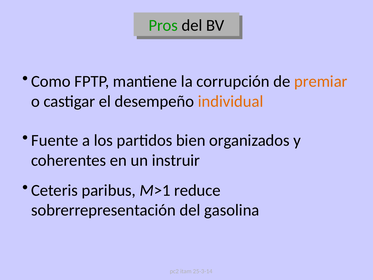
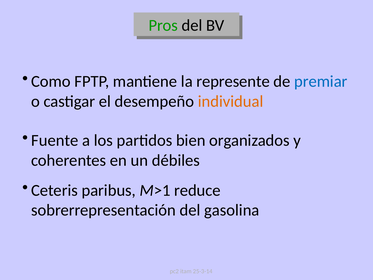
corrupción: corrupción -> represente
premiar colour: orange -> blue
instruir: instruir -> débiles
